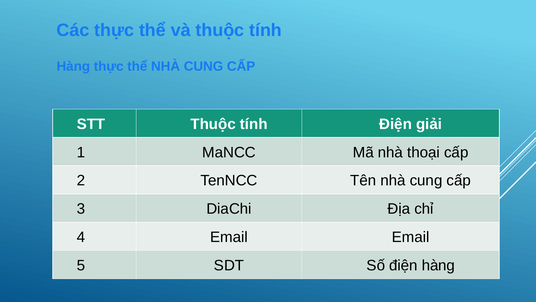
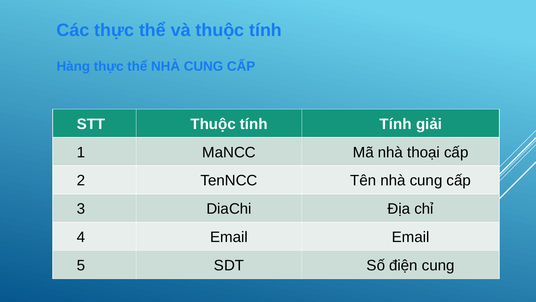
tính Điện: Điện -> Tính
điện hàng: hàng -> cung
